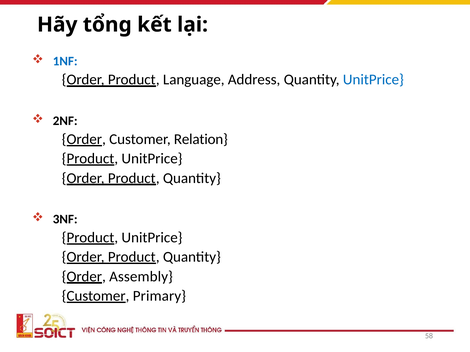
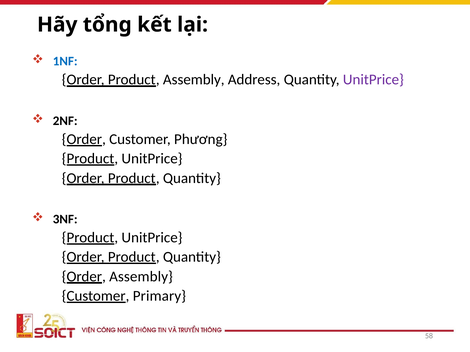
Product Language: Language -> Assembly
UnitPrice at (373, 80) colour: blue -> purple
Relation: Relation -> Phương
